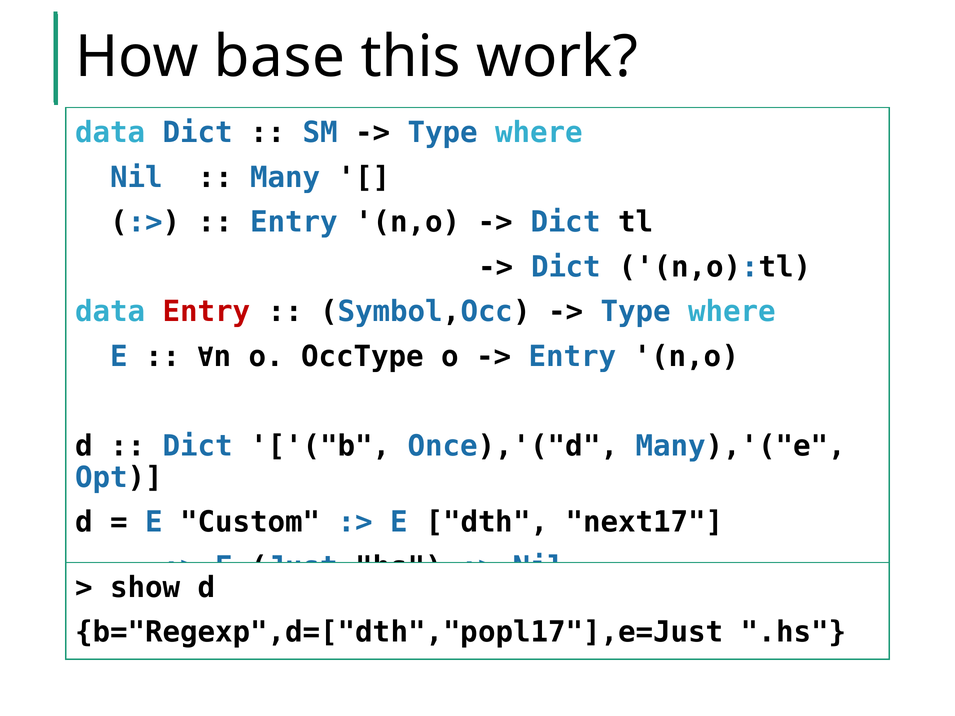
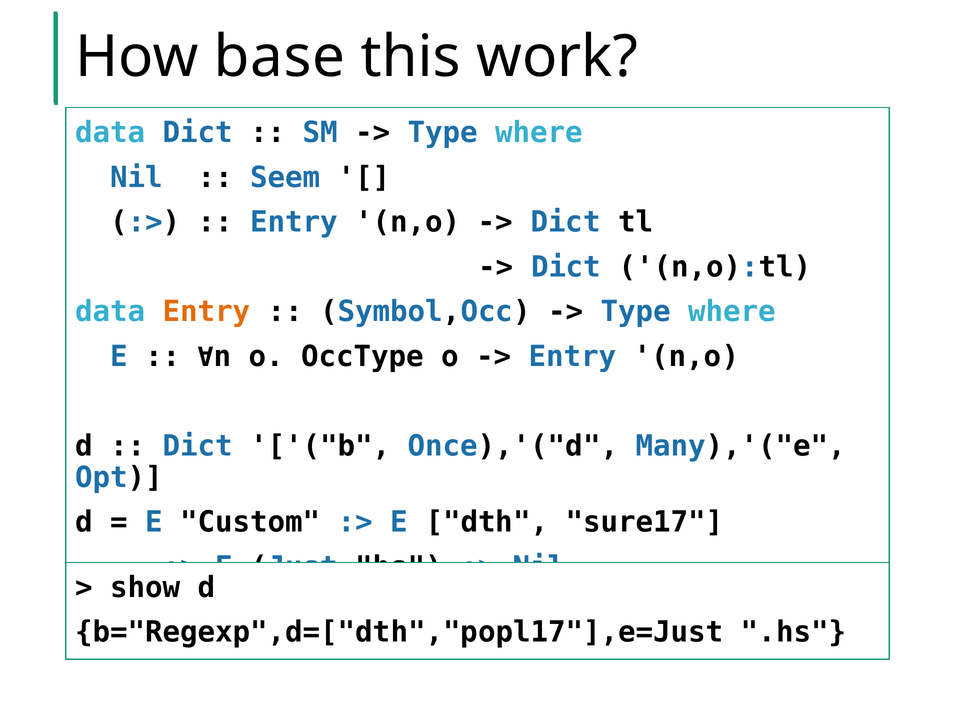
Many: Many -> Seem
Entry at (207, 312) colour: red -> orange
next17: next17 -> sure17
